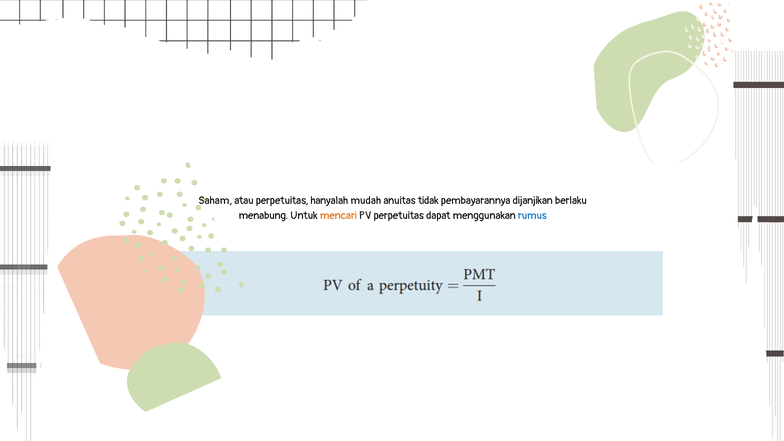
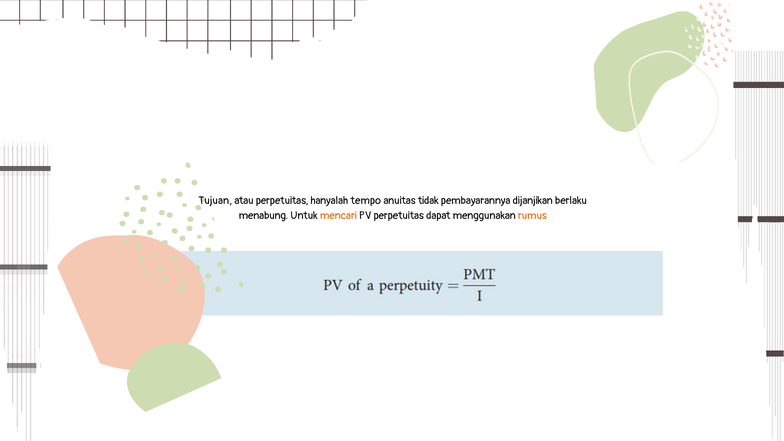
Saham: Saham -> Tujuan
mudah: mudah -> tempo
rumus colour: blue -> orange
